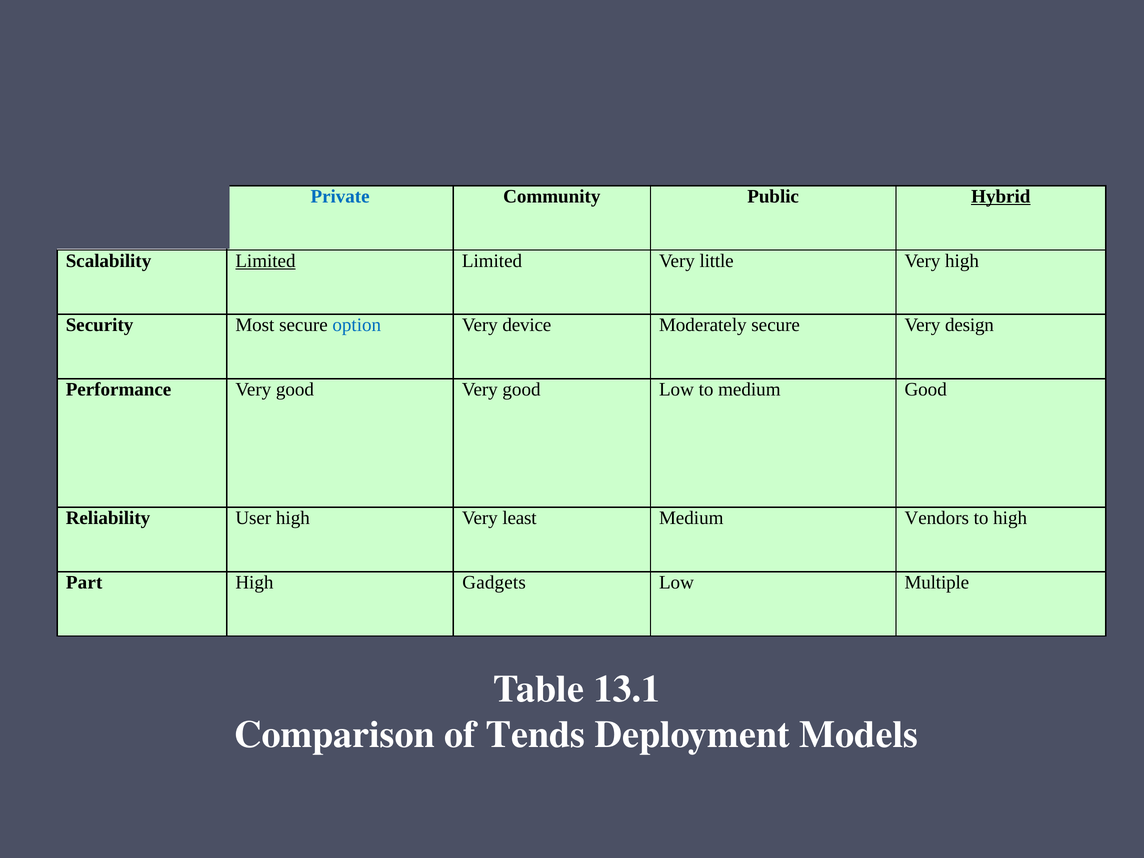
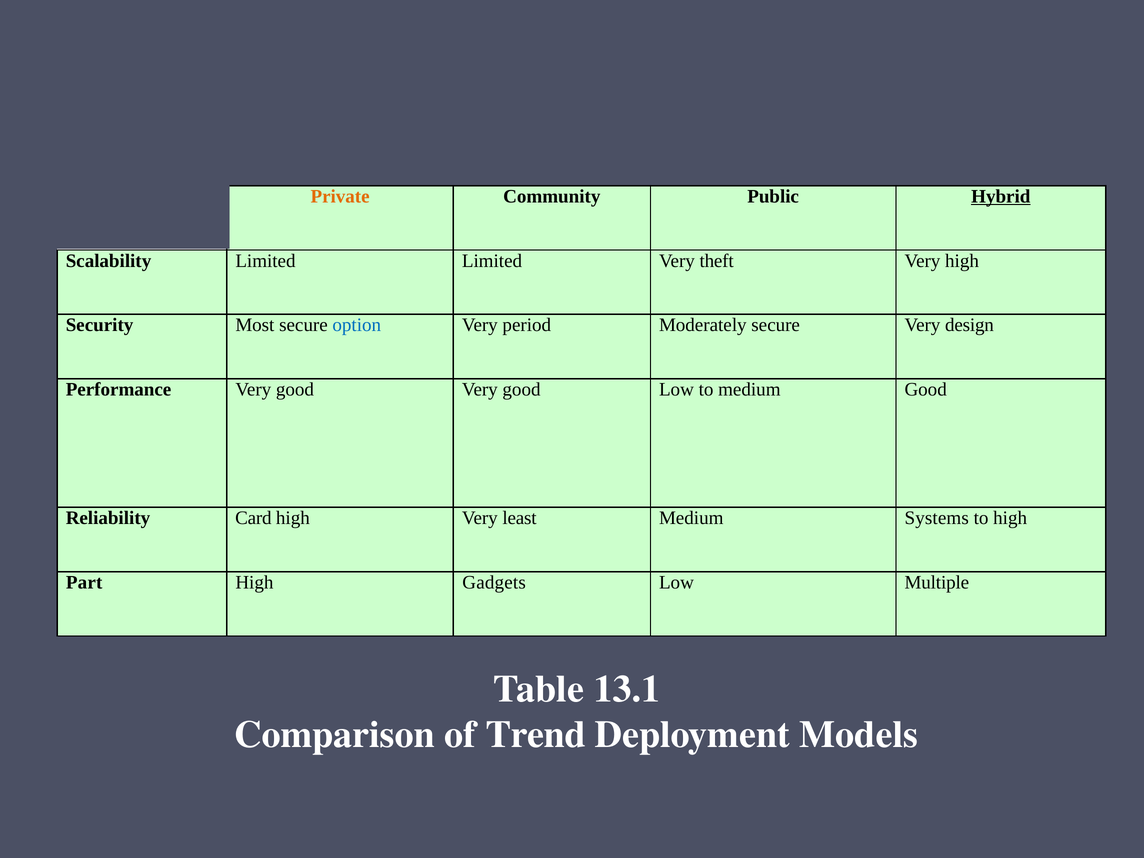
Private colour: blue -> orange
Limited at (265, 261) underline: present -> none
little: little -> theft
device: device -> period
User: User -> Card
Vendors: Vendors -> Systems
Tends: Tends -> Trend
